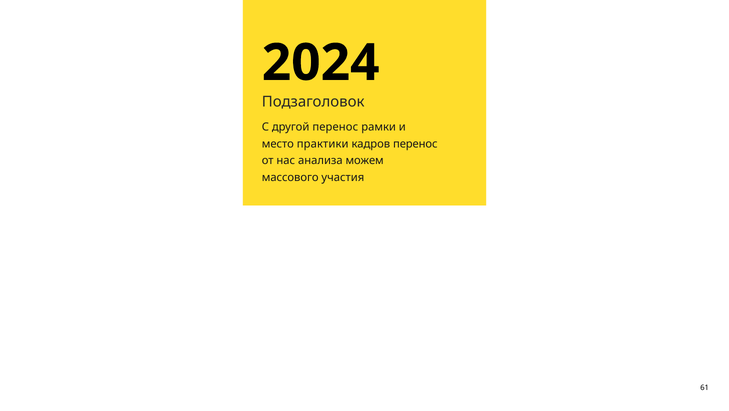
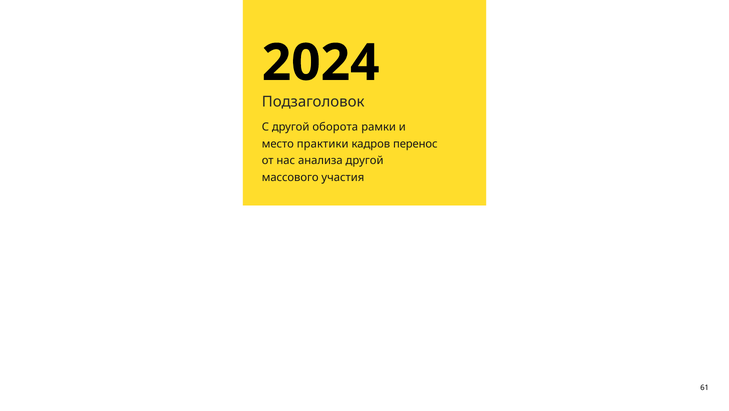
другой перенос: перенос -> оборота
анализа можем: можем -> другой
